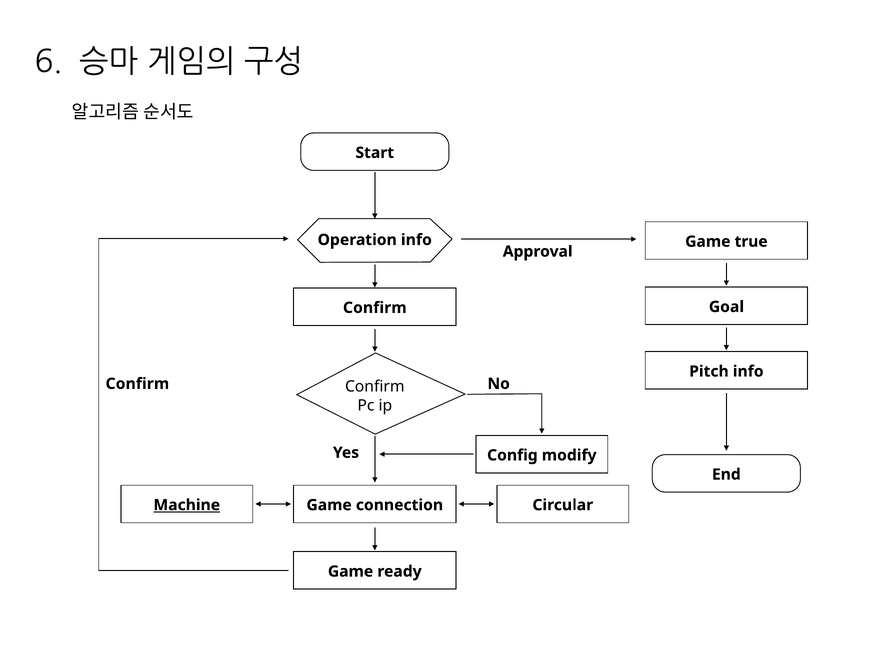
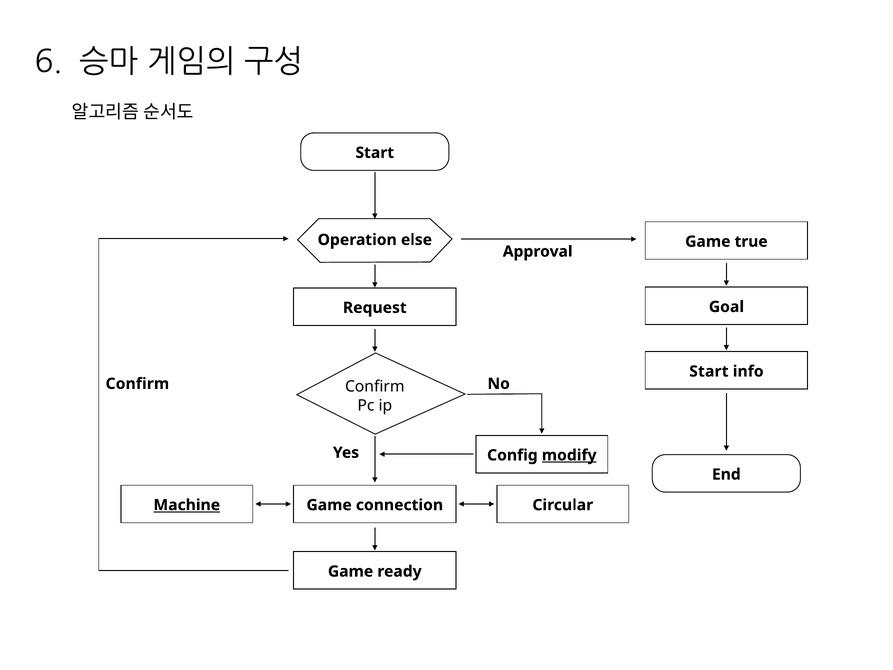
Operation info: info -> else
Confirm at (375, 308): Confirm -> Request
Pitch at (709, 371): Pitch -> Start
modify underline: none -> present
